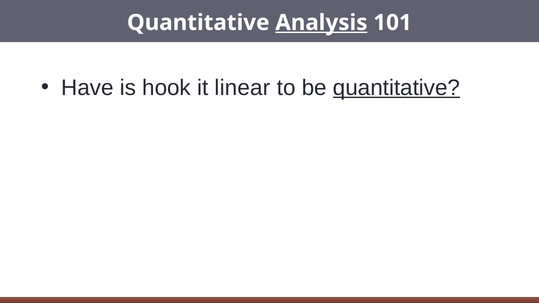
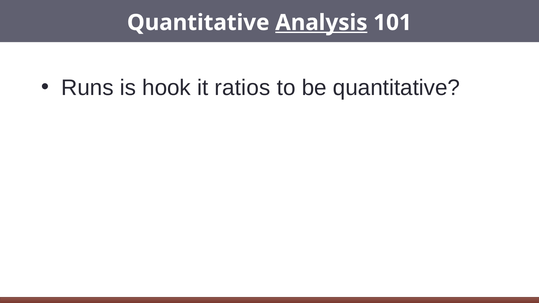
Have: Have -> Runs
linear: linear -> ratios
quantitative at (397, 88) underline: present -> none
